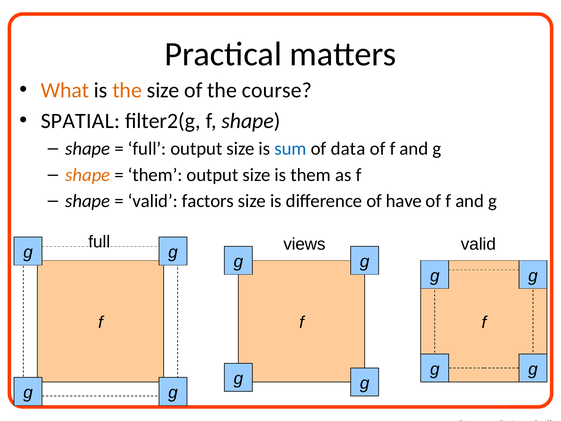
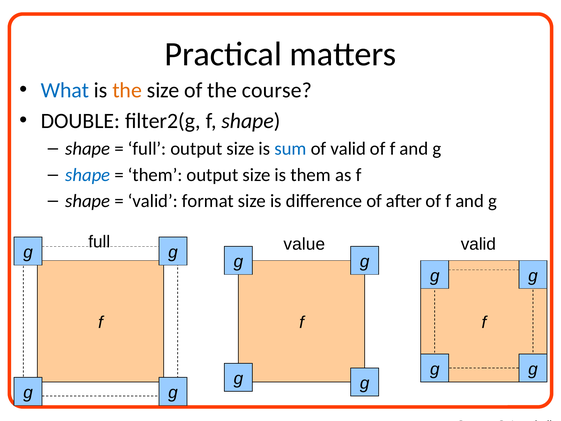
What colour: orange -> blue
SPATIAL: SPATIAL -> DOUBLE
of data: data -> valid
shape at (88, 175) colour: orange -> blue
factors: factors -> format
have: have -> after
views: views -> value
